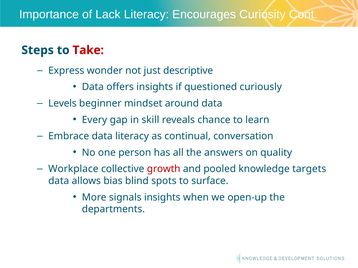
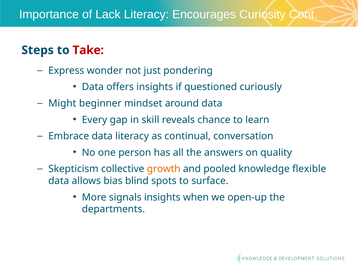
descriptive: descriptive -> pondering
Levels: Levels -> Might
Workplace: Workplace -> Skepticism
growth colour: red -> orange
targets: targets -> flexible
